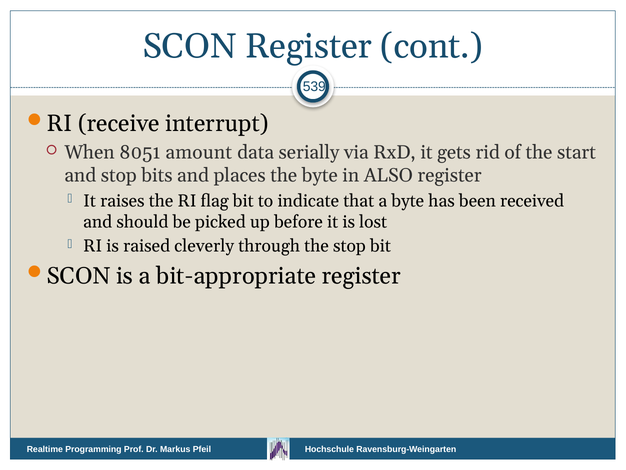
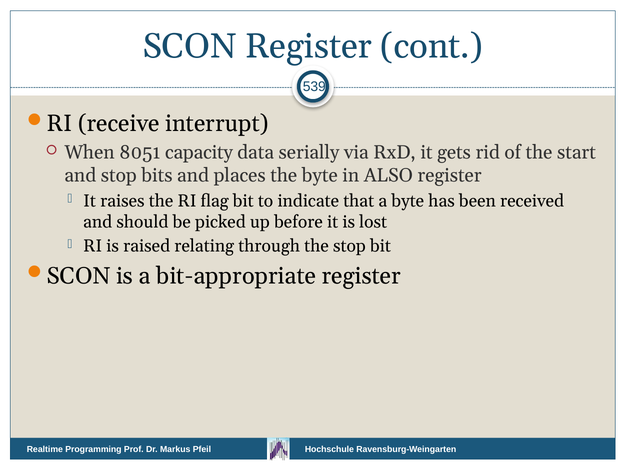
amount: amount -> capacity
cleverly: cleverly -> relating
